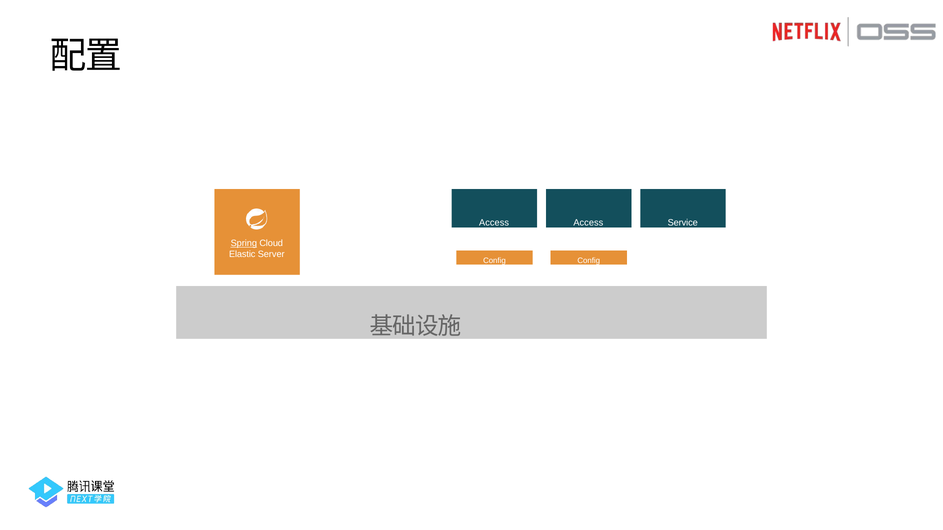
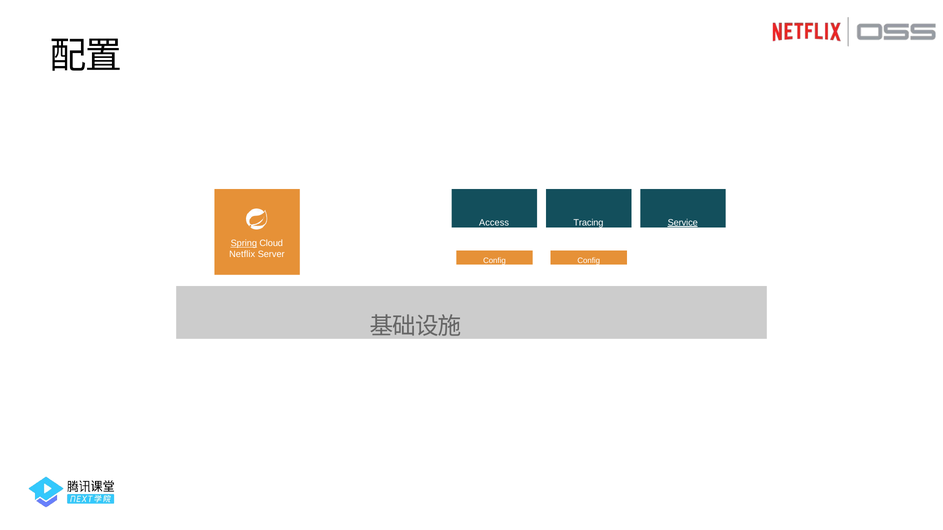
Access at (588, 223): Access -> Tracing
Service underline: none -> present
Elastic: Elastic -> Netflix
